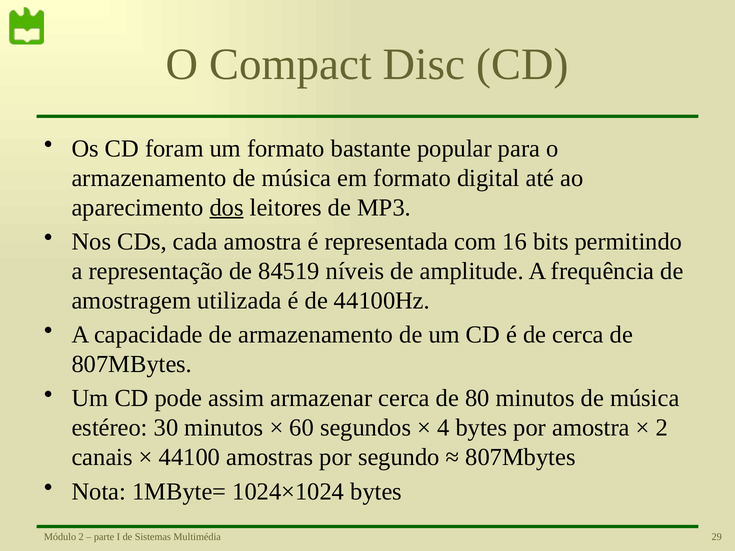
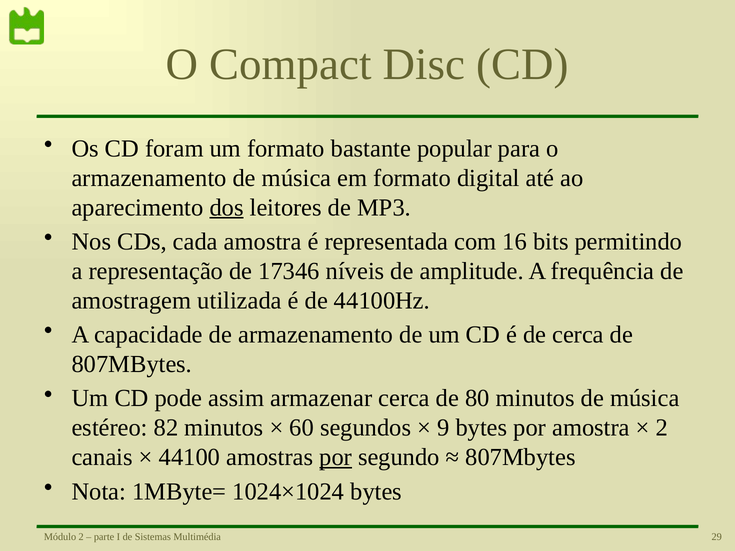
84519: 84519 -> 17346
30: 30 -> 82
4: 4 -> 9
por at (336, 457) underline: none -> present
